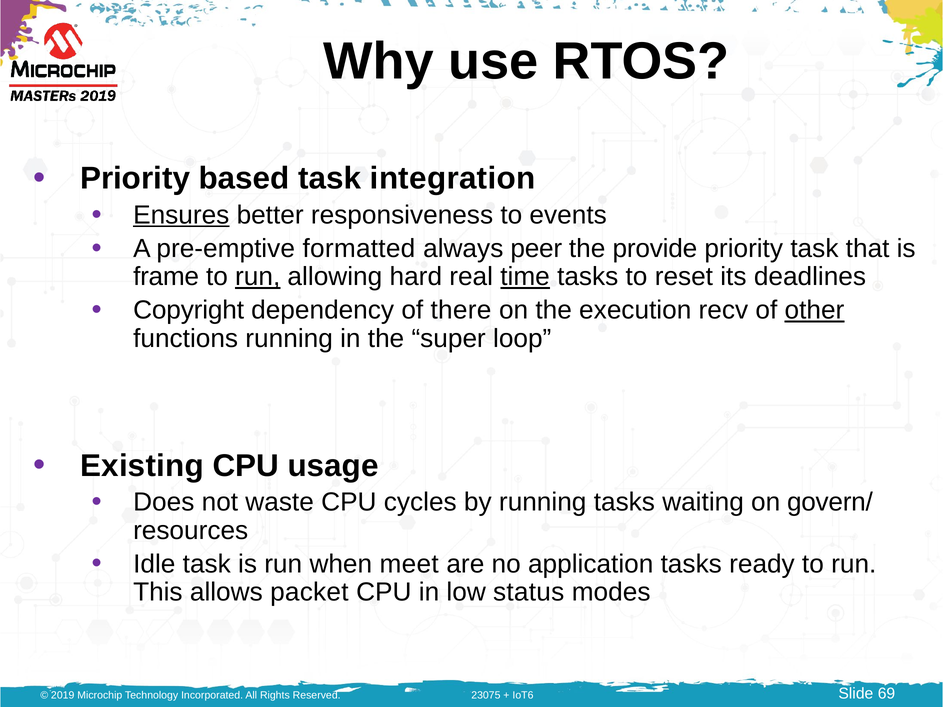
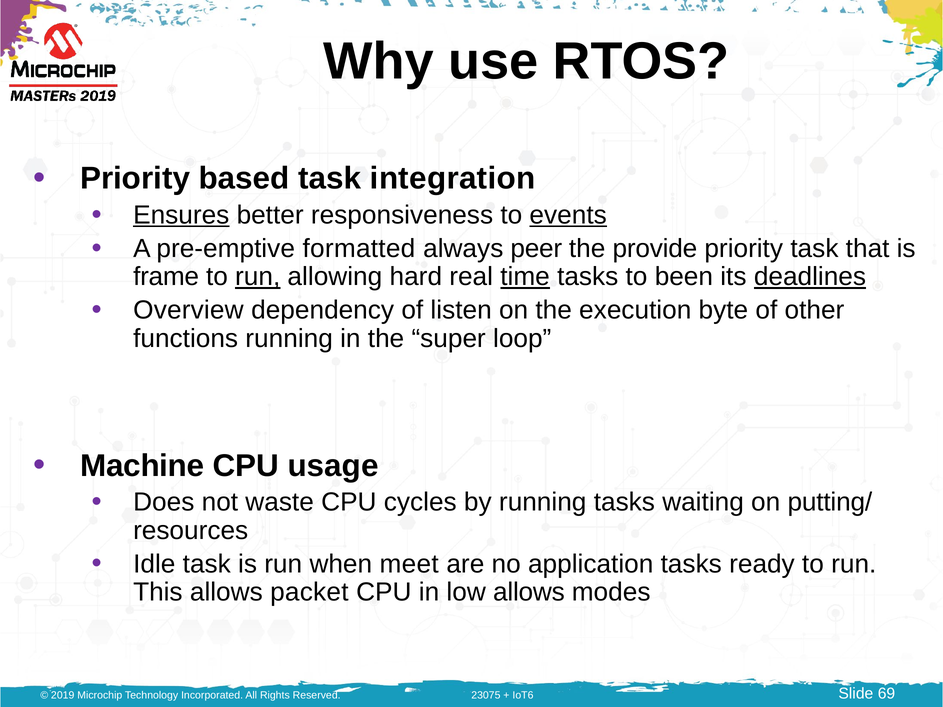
events underline: none -> present
reset: reset -> been
deadlines underline: none -> present
Copyright: Copyright -> Overview
there: there -> listen
recv: recv -> byte
other underline: present -> none
Existing: Existing -> Machine
govern/: govern/ -> putting/
low status: status -> allows
